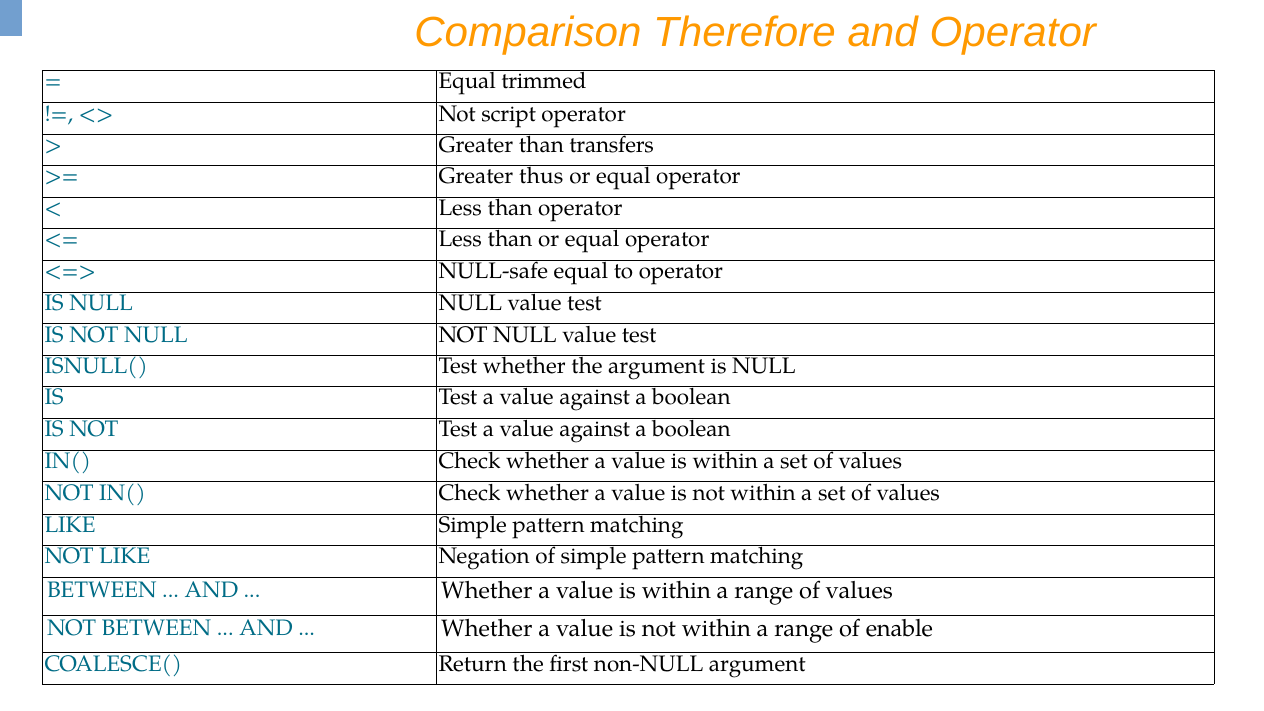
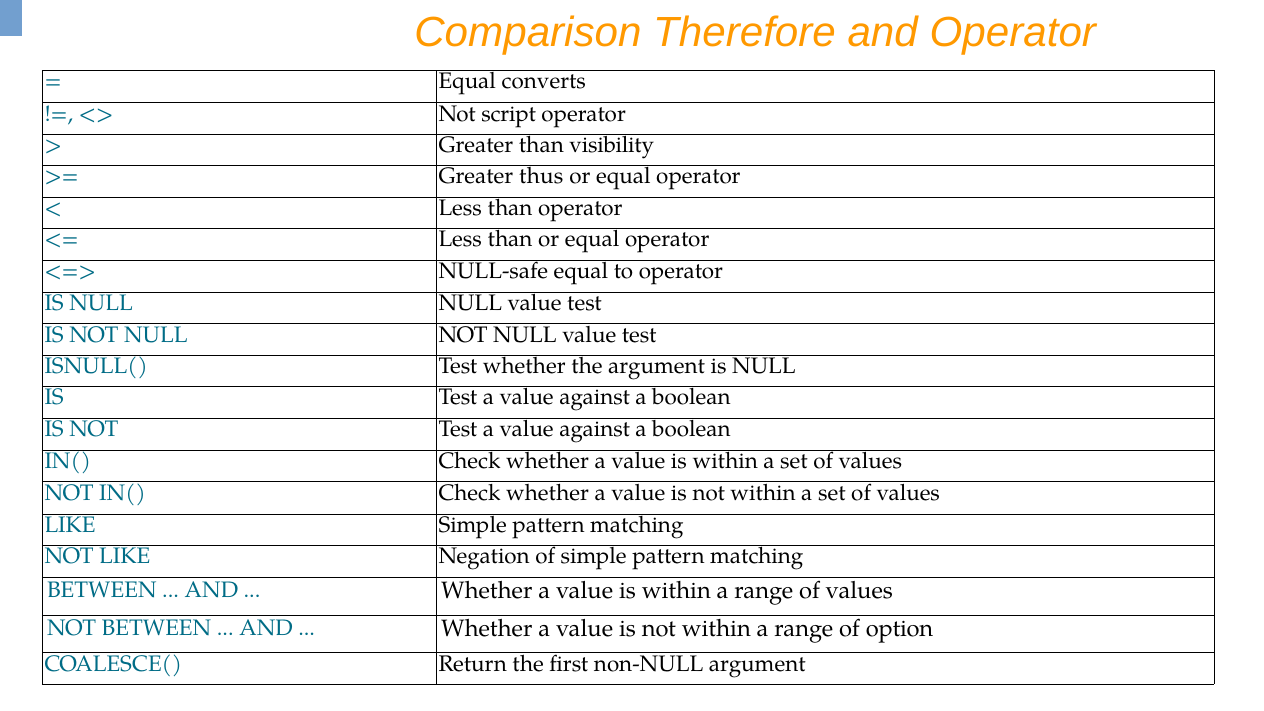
trimmed: trimmed -> converts
transfers: transfers -> visibility
enable: enable -> option
